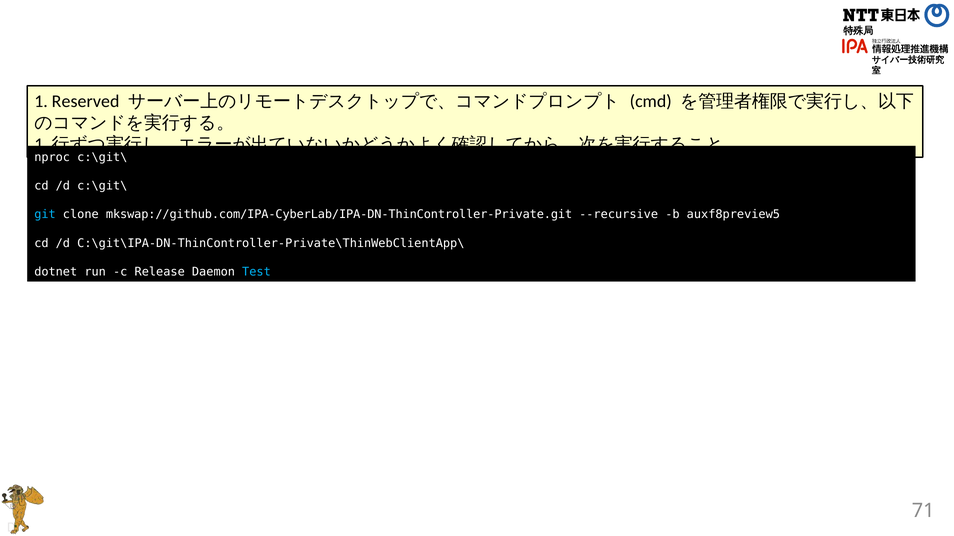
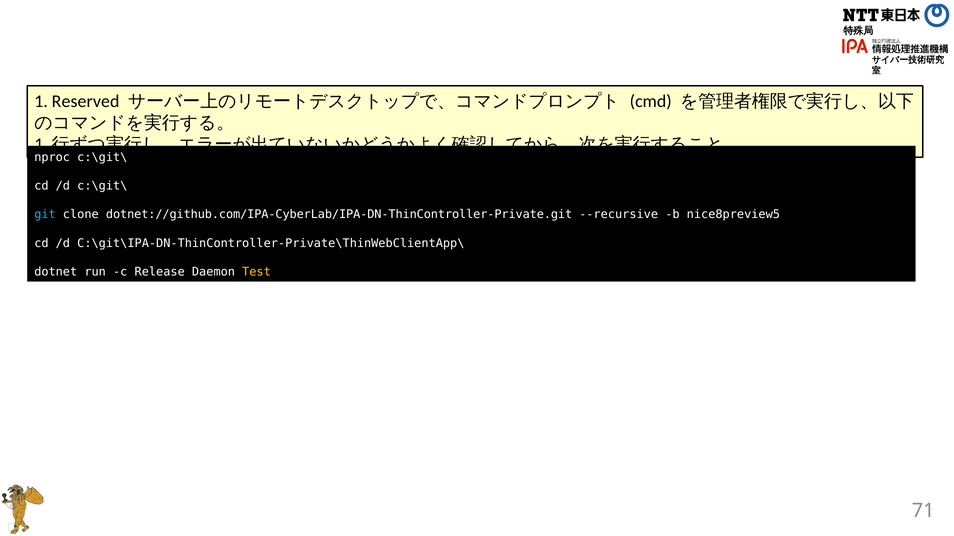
mkswap://github.com/IPA-CyberLab/IPA-DN-ThinController-Private.git: mkswap://github.com/IPA-CyberLab/IPA-DN-ThinController-Private.git -> dotnet://github.com/IPA-CyberLab/IPA-DN-ThinController-Private.git
auxf8preview5: auxf8preview5 -> nice8preview5
Test colour: light blue -> yellow
